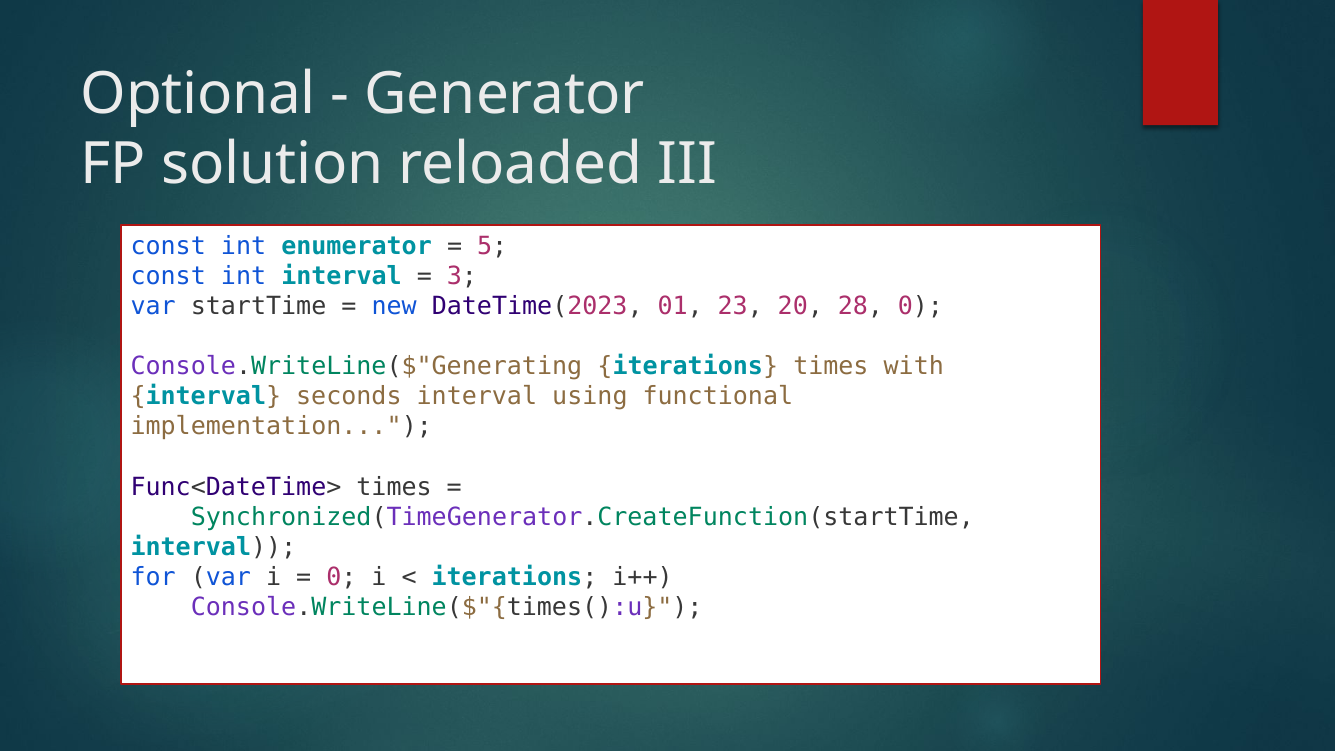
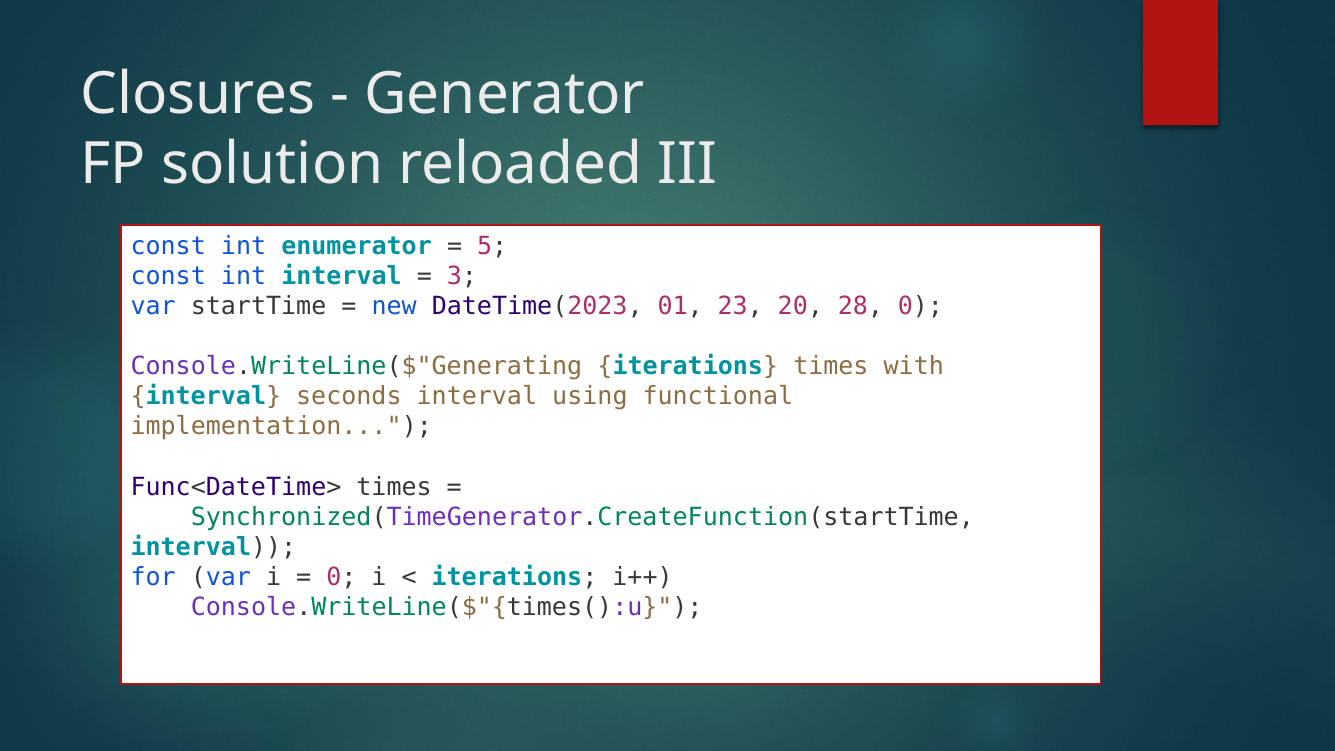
Optional: Optional -> Closures
